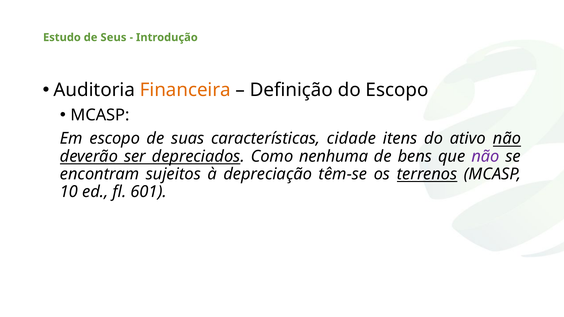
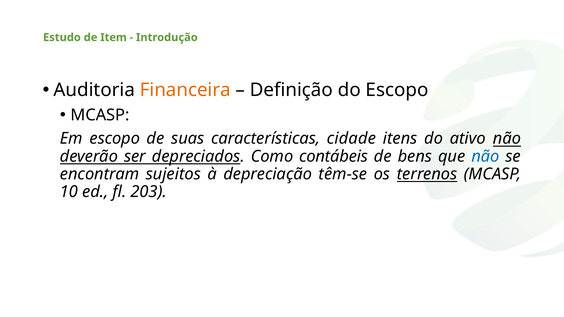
Seus: Seus -> Item
nenhuma: nenhuma -> contábeis
não at (485, 156) colour: purple -> blue
601: 601 -> 203
